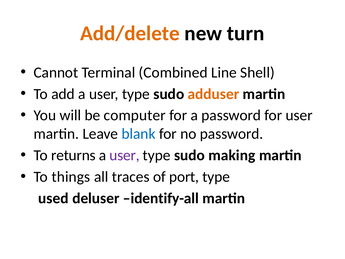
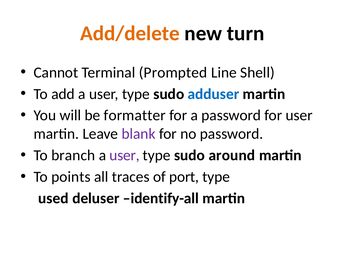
Combined: Combined -> Prompted
adduser colour: orange -> blue
computer: computer -> formatter
blank colour: blue -> purple
returns: returns -> branch
making: making -> around
things: things -> points
